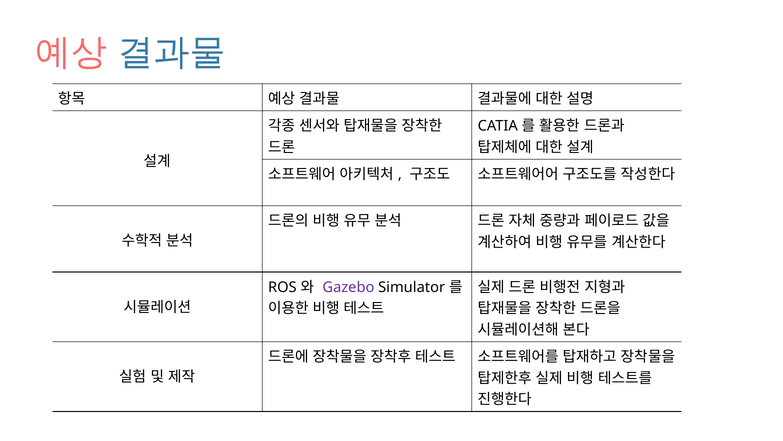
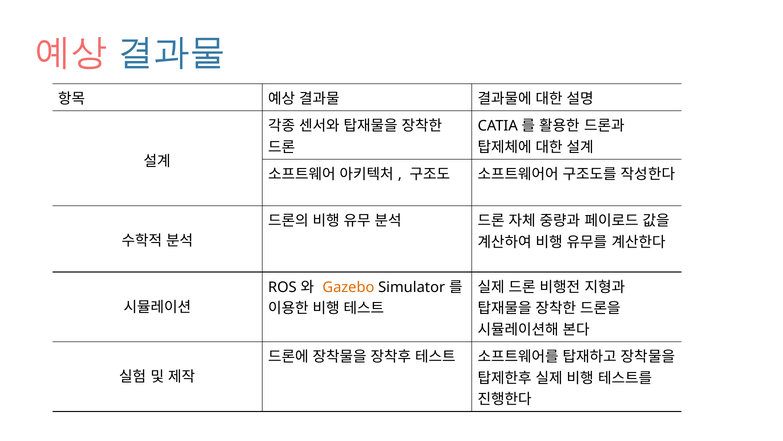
Gazebo colour: purple -> orange
